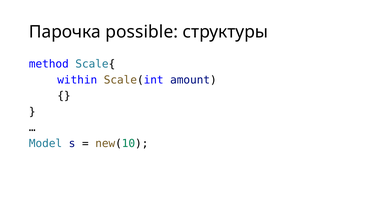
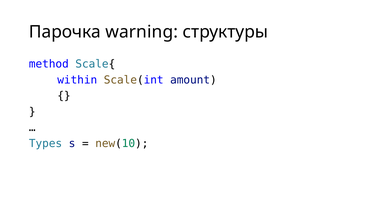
possible: possible -> warning
Model: Model -> Types
